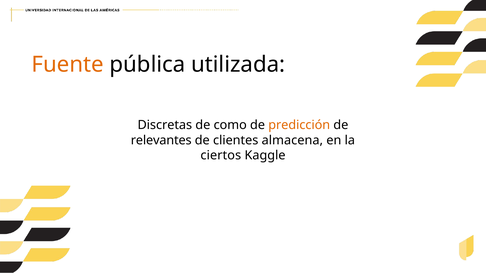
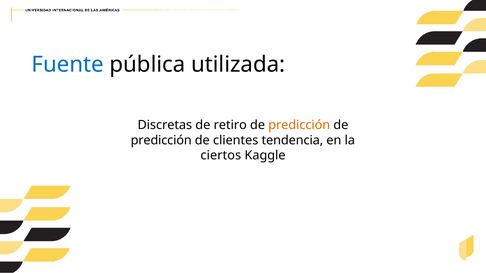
Fuente colour: orange -> blue
como: como -> retiro
relevantes at (161, 140): relevantes -> predicción
almacena: almacena -> tendencia
